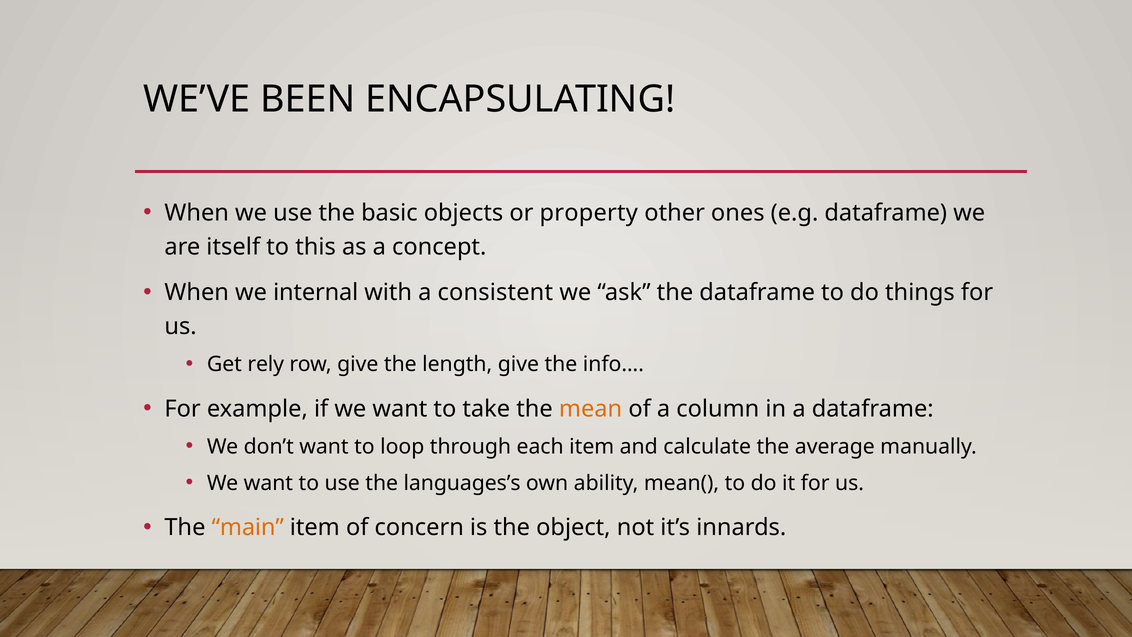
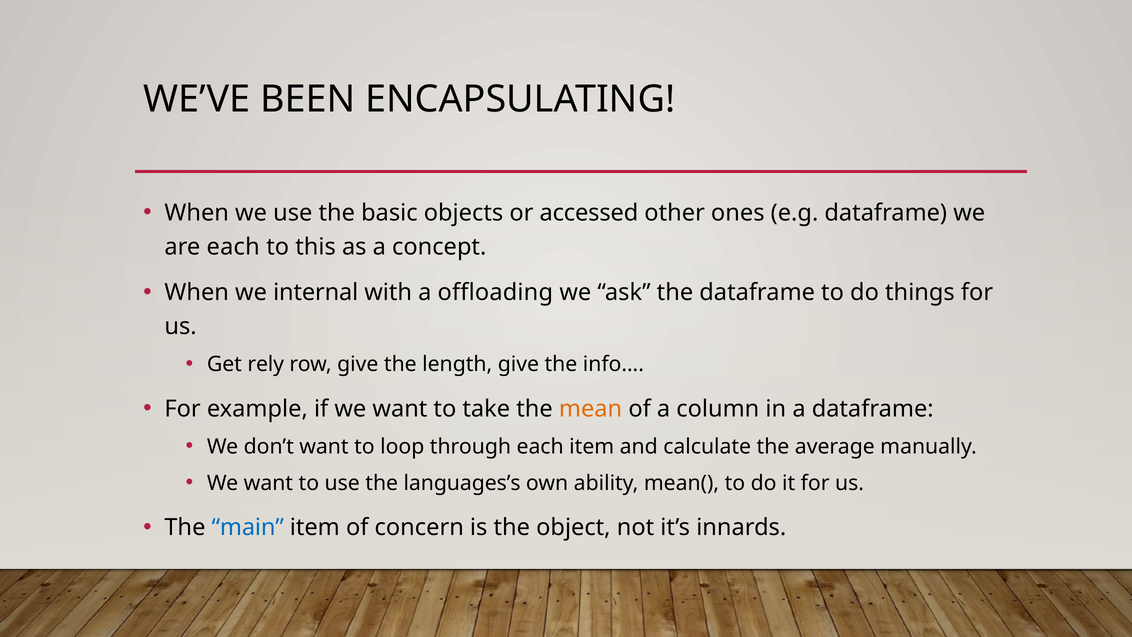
property: property -> accessed
are itself: itself -> each
consistent: consistent -> offloading
main colour: orange -> blue
